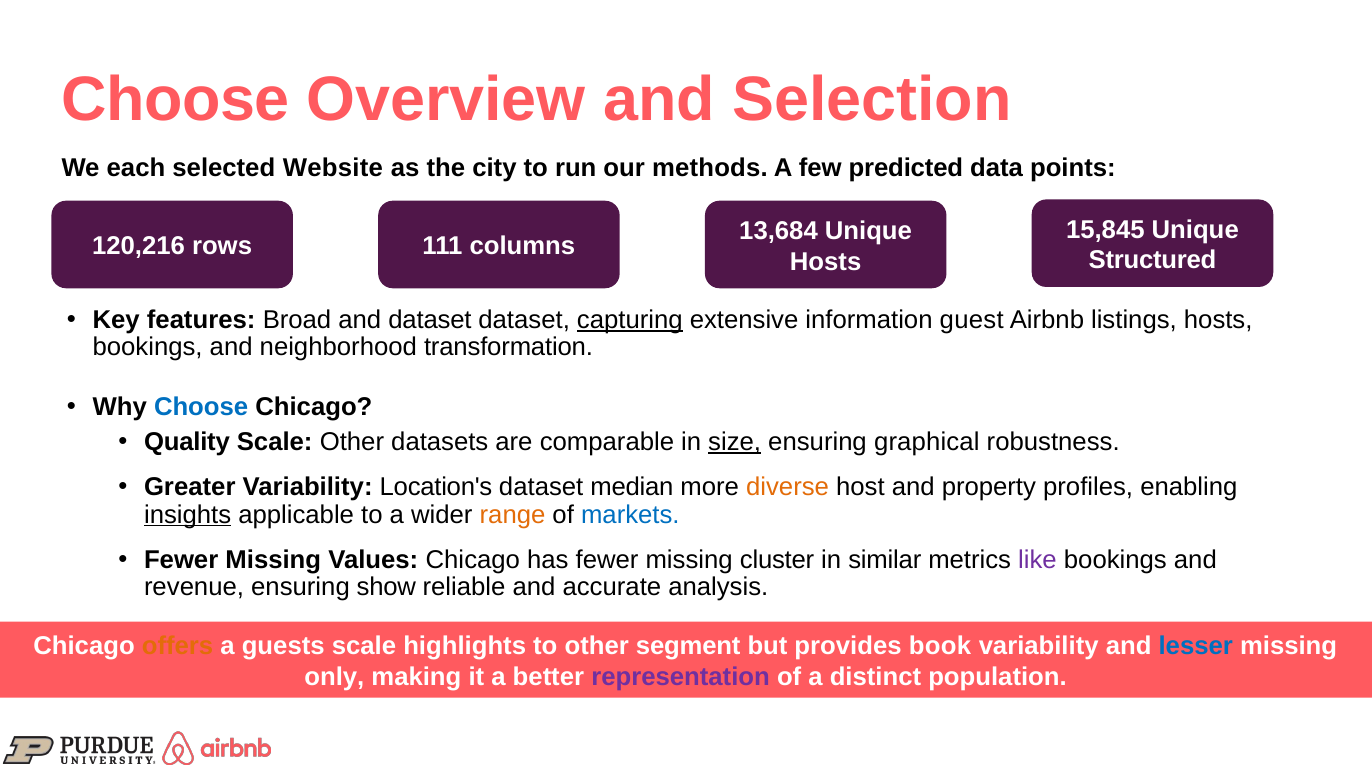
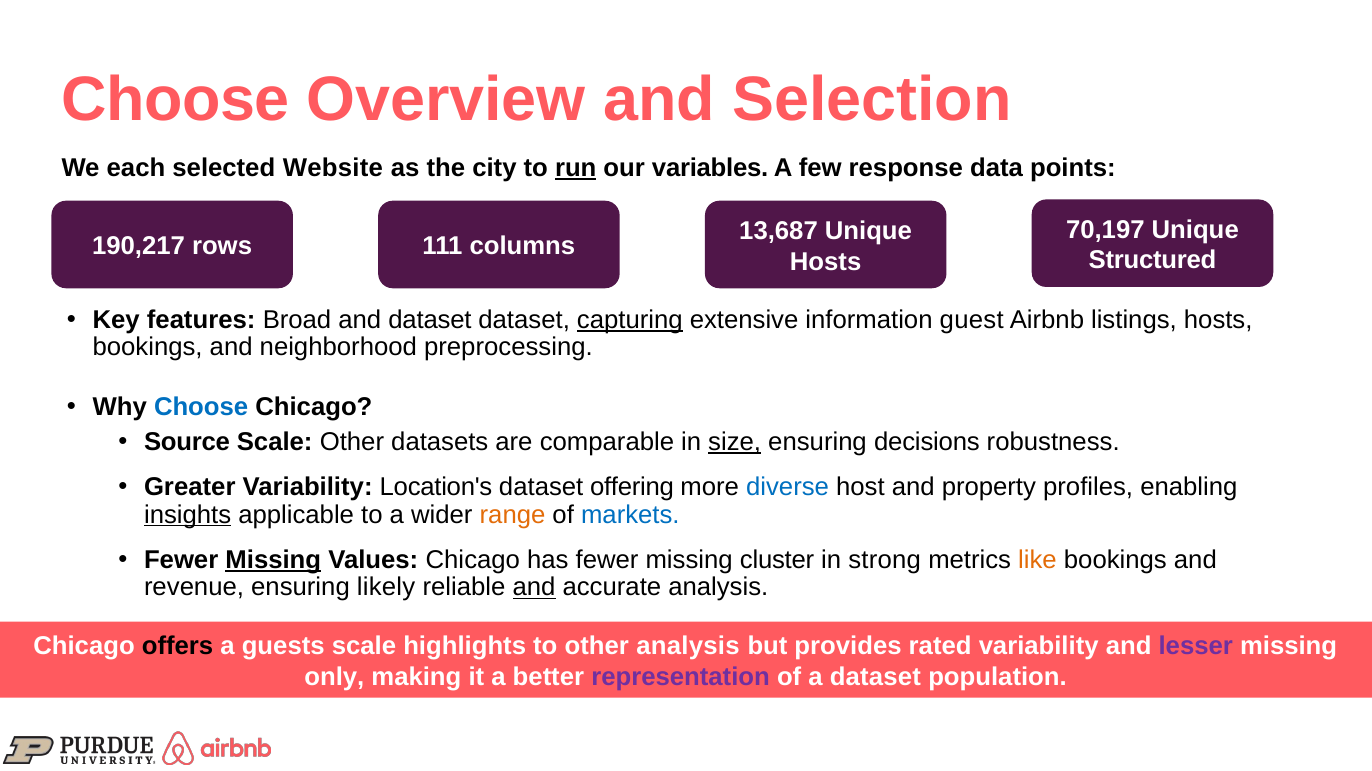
run underline: none -> present
methods: methods -> variables
predicted: predicted -> response
15,845: 15,845 -> 70,197
13,684: 13,684 -> 13,687
120,216: 120,216 -> 190,217
transformation: transformation -> preprocessing
Quality: Quality -> Source
graphical: graphical -> decisions
median: median -> offering
diverse colour: orange -> blue
Missing at (273, 560) underline: none -> present
similar: similar -> strong
like colour: purple -> orange
show: show -> likely
and at (534, 588) underline: none -> present
offers colour: orange -> black
other segment: segment -> analysis
book: book -> rated
lesser colour: blue -> purple
a distinct: distinct -> dataset
